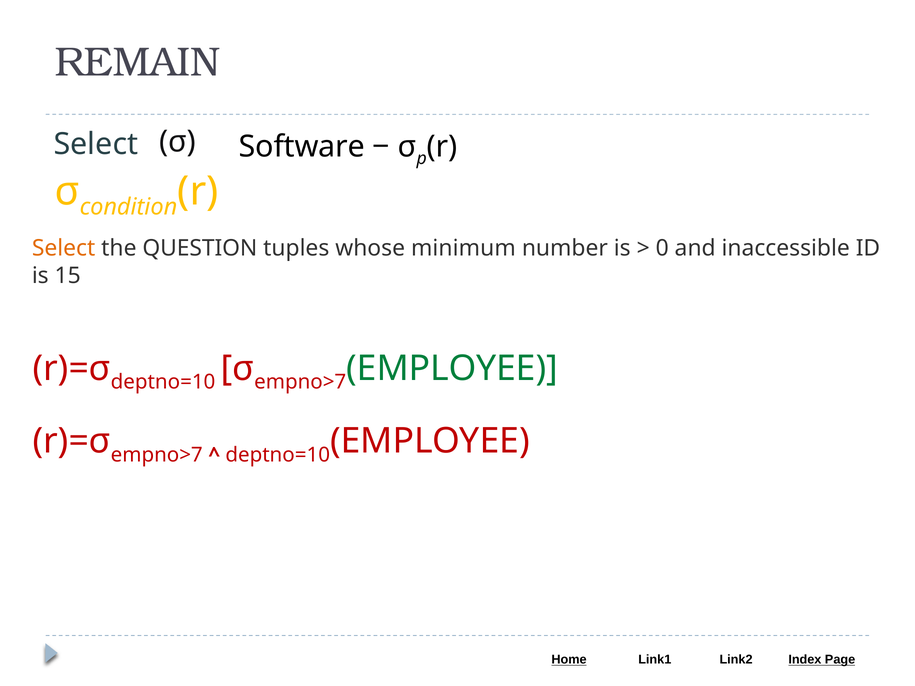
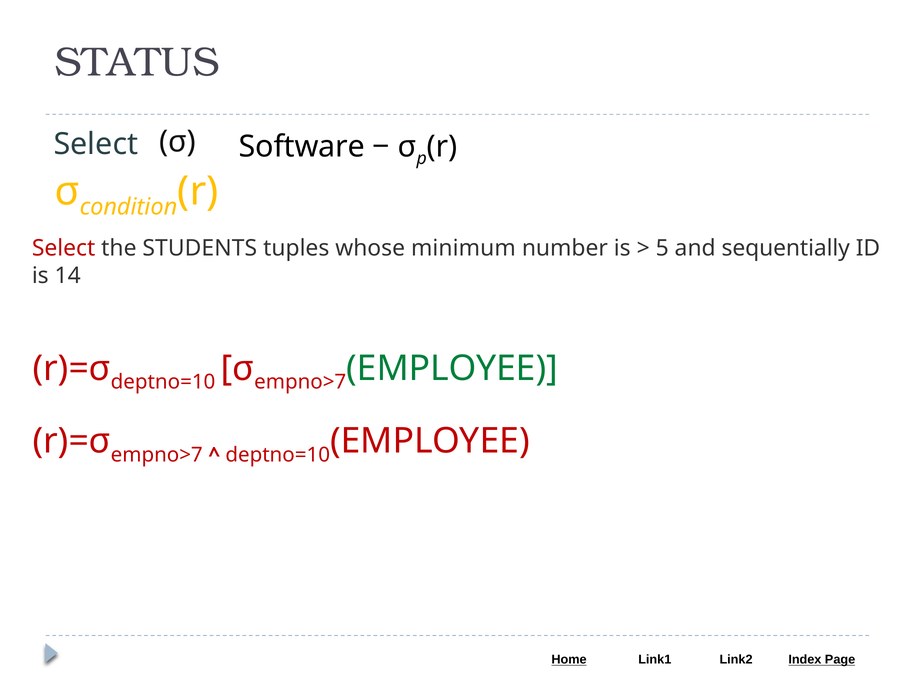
REMAIN: REMAIN -> STATUS
Select at (64, 249) colour: orange -> red
QUESTION: QUESTION -> STUDENTS
0: 0 -> 5
inaccessible: inaccessible -> sequentially
15: 15 -> 14
